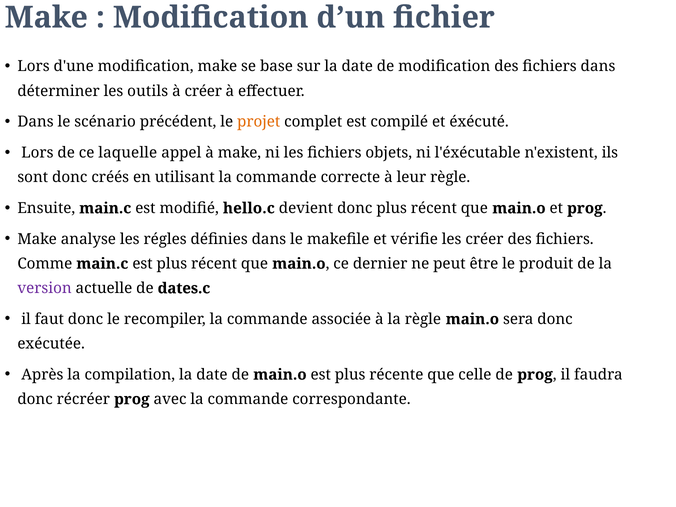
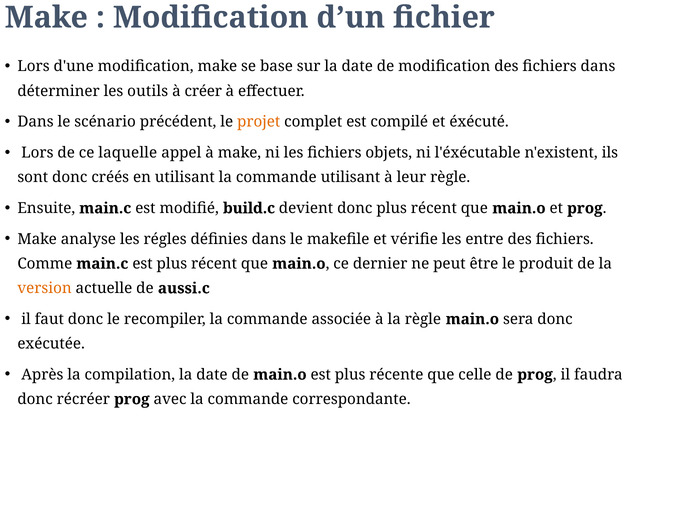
commande correcte: correcte -> utilisant
hello.c: hello.c -> build.c
les créer: créer -> entre
version colour: purple -> orange
dates.c: dates.c -> aussi.c
